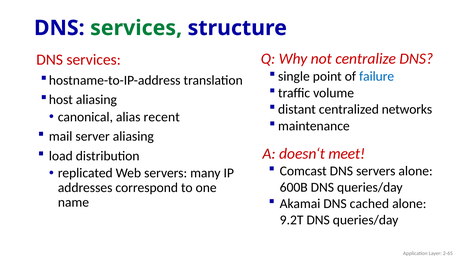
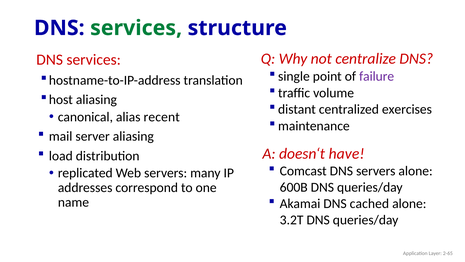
failure colour: blue -> purple
networks: networks -> exercises
meet: meet -> have
9.2T: 9.2T -> 3.2T
